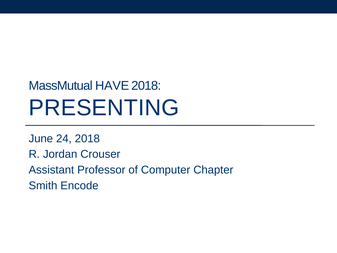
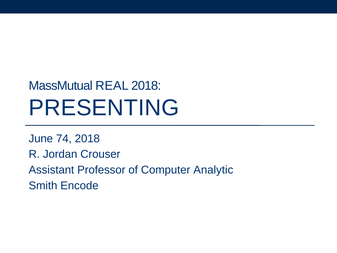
HAVE: HAVE -> REAL
24: 24 -> 74
Chapter: Chapter -> Analytic
